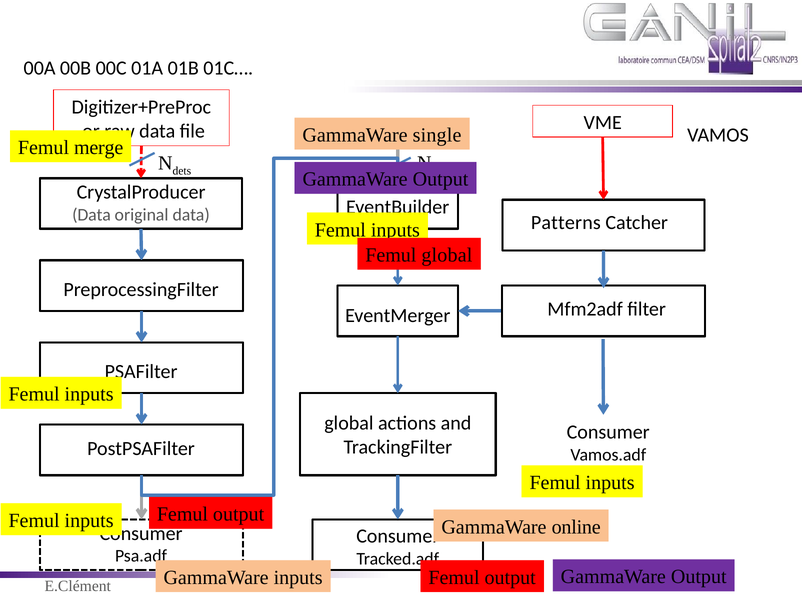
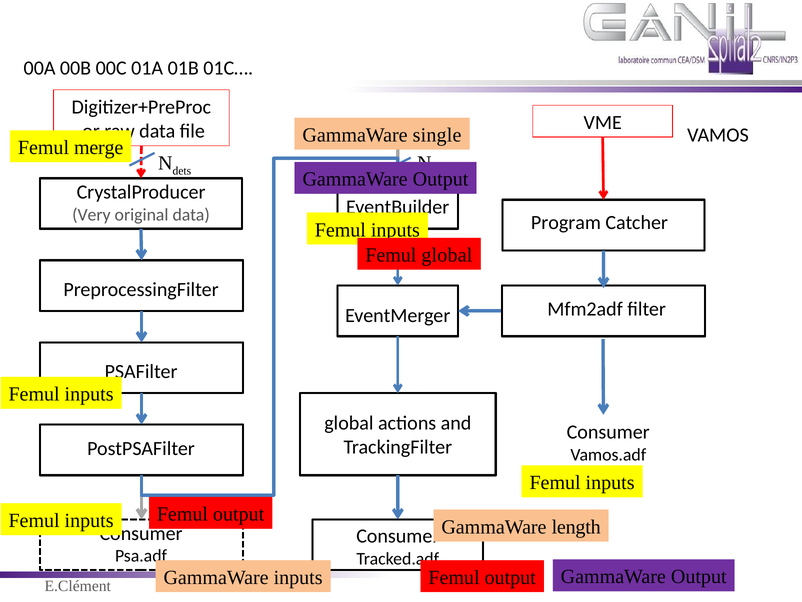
Data at (91, 215): Data -> Very
Patterns: Patterns -> Program
online: online -> length
